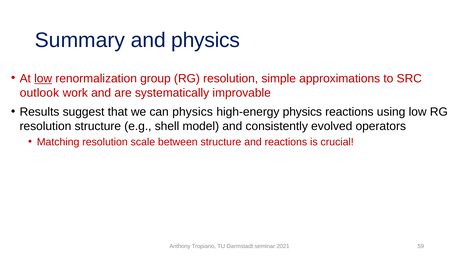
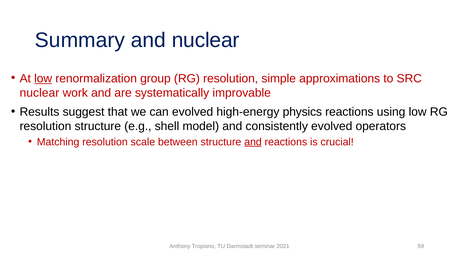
and physics: physics -> nuclear
outlook at (39, 93): outlook -> nuclear
can physics: physics -> evolved
and at (253, 142) underline: none -> present
